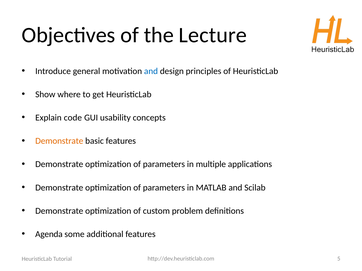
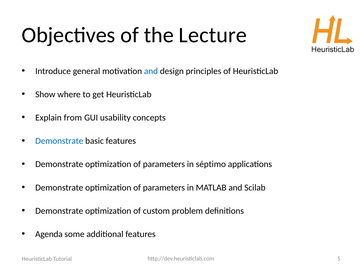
code: code -> from
Demonstrate at (59, 141) colour: orange -> blue
multiple: multiple -> séptimo
